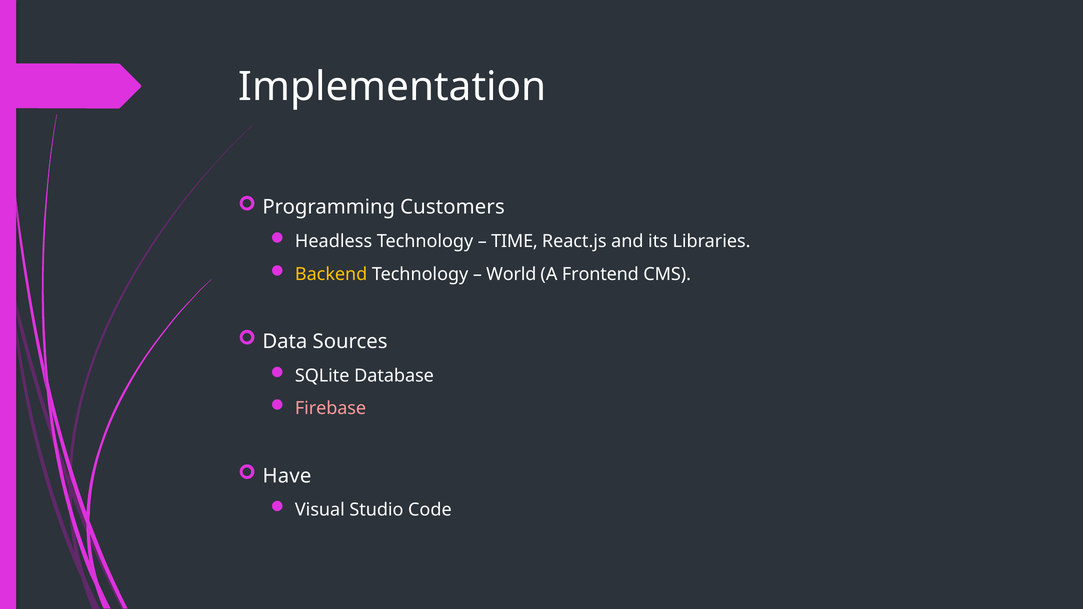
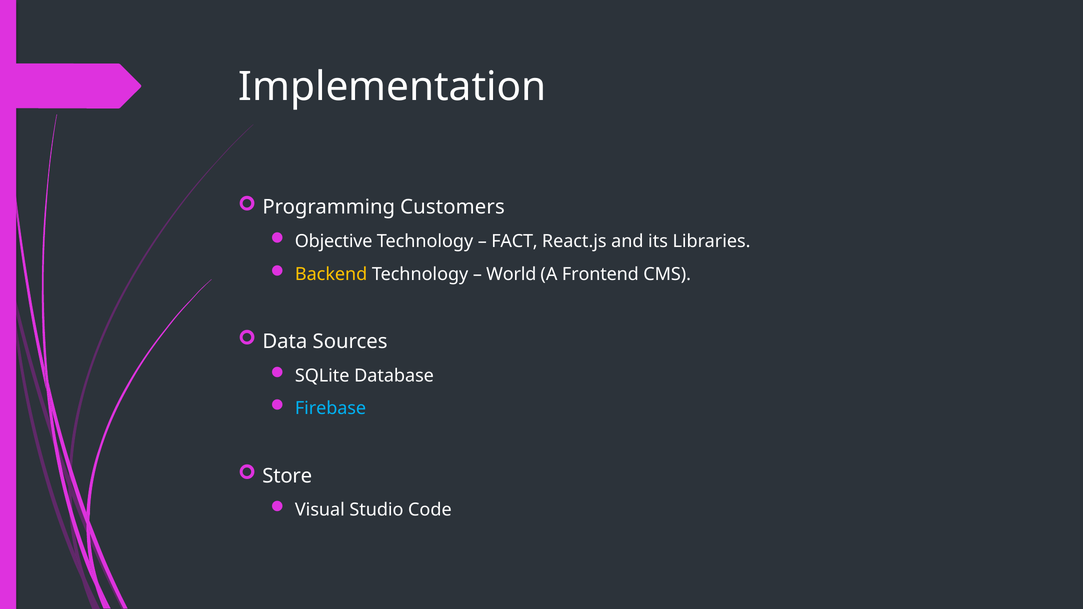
Headless: Headless -> Objective
TIME: TIME -> FACT
Firebase colour: pink -> light blue
Have: Have -> Store
